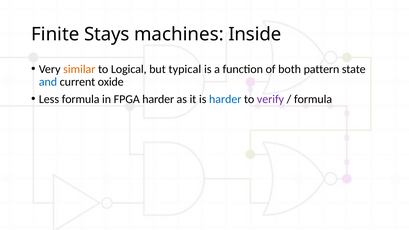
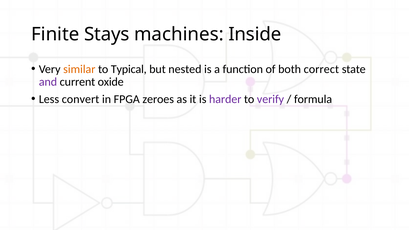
Logical: Logical -> Typical
typical: typical -> nested
pattern: pattern -> correct
and colour: blue -> purple
Less formula: formula -> convert
FPGA harder: harder -> zeroes
harder at (225, 99) colour: blue -> purple
